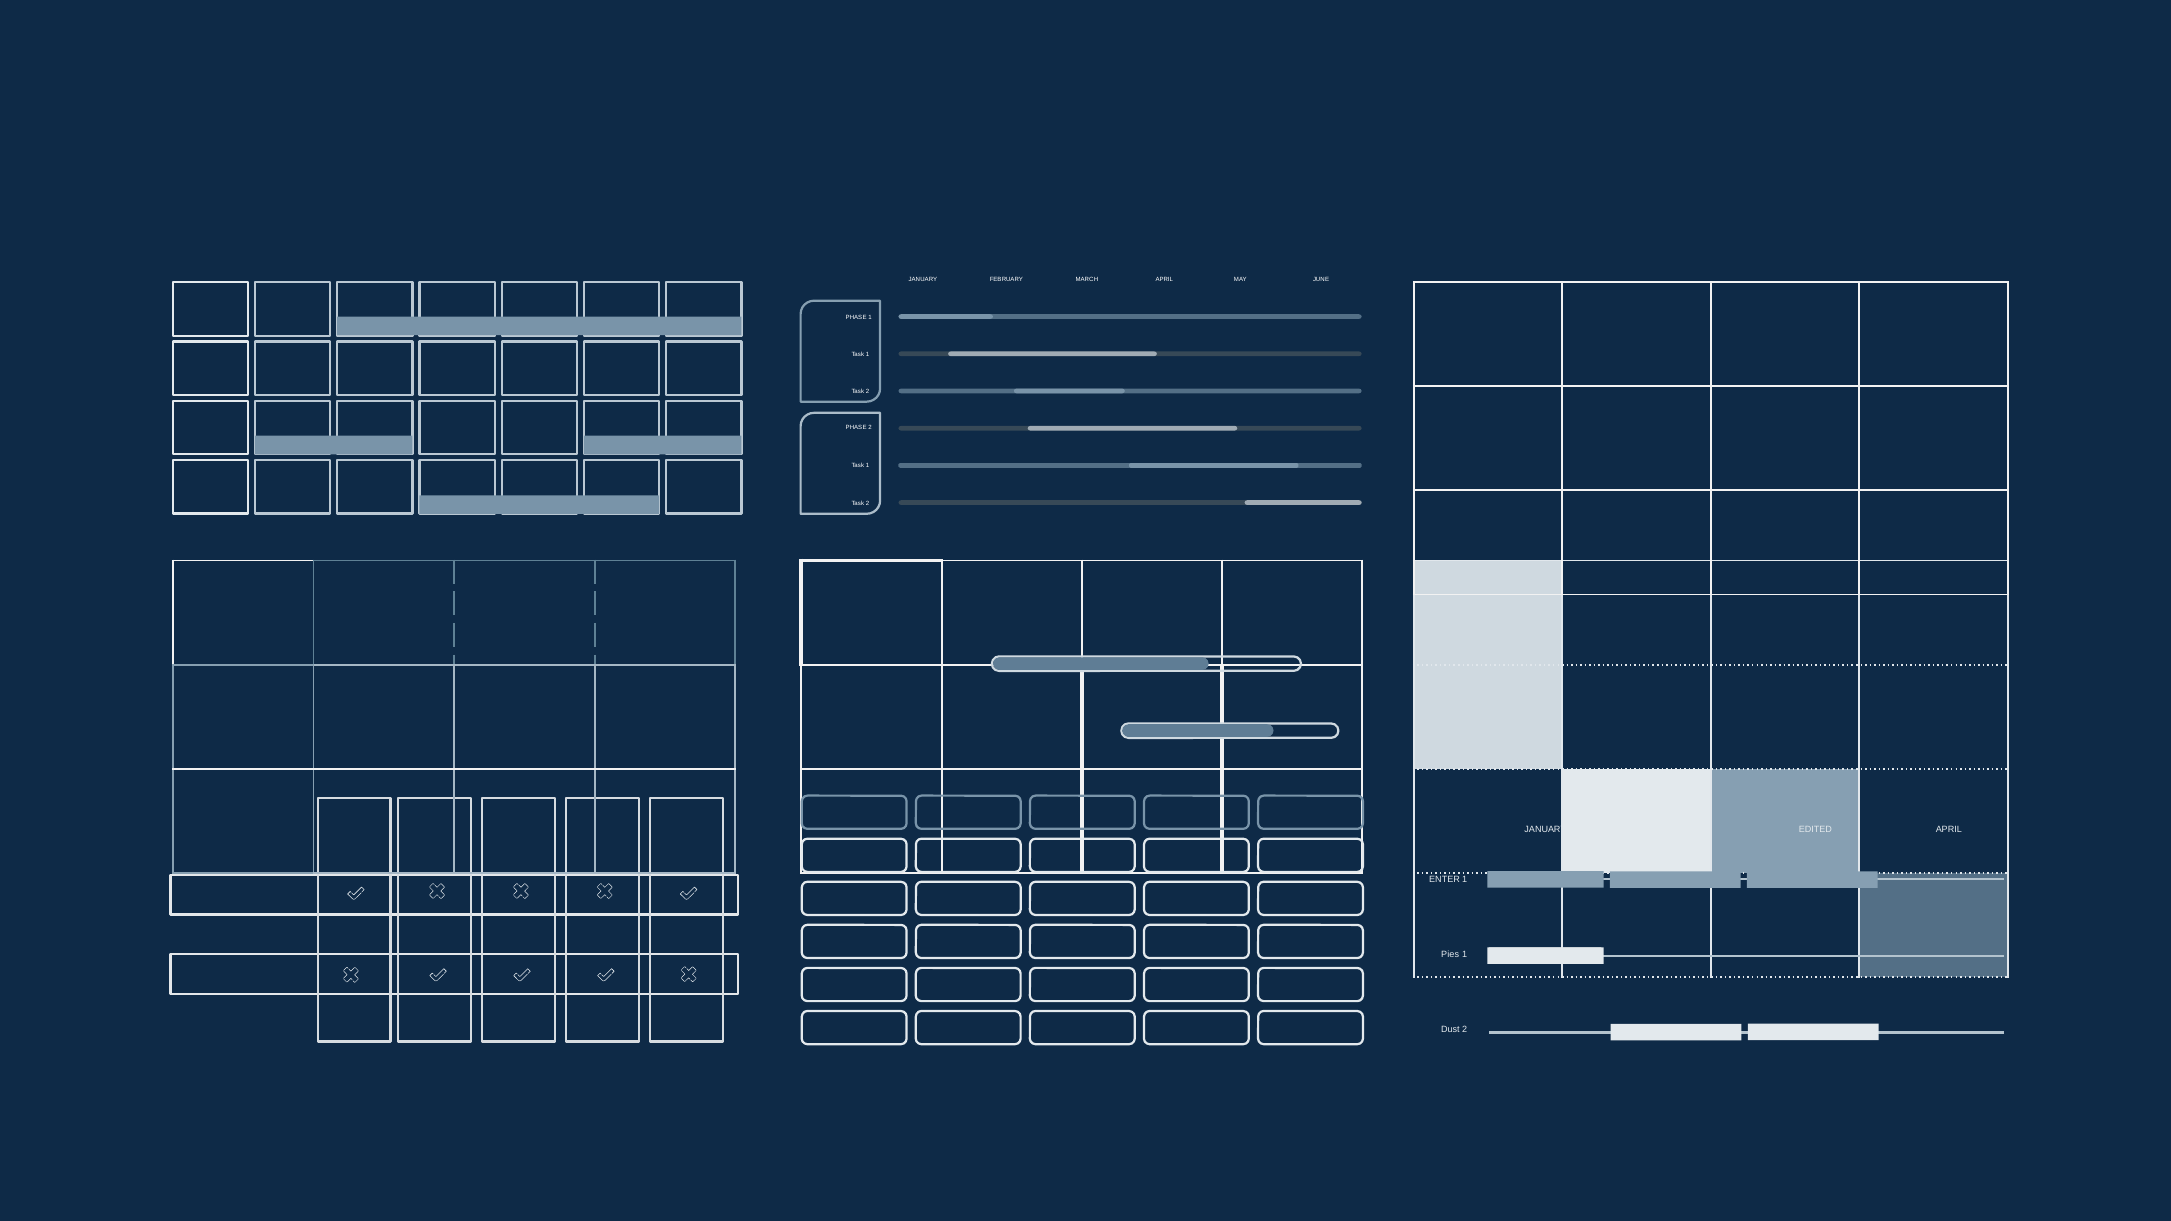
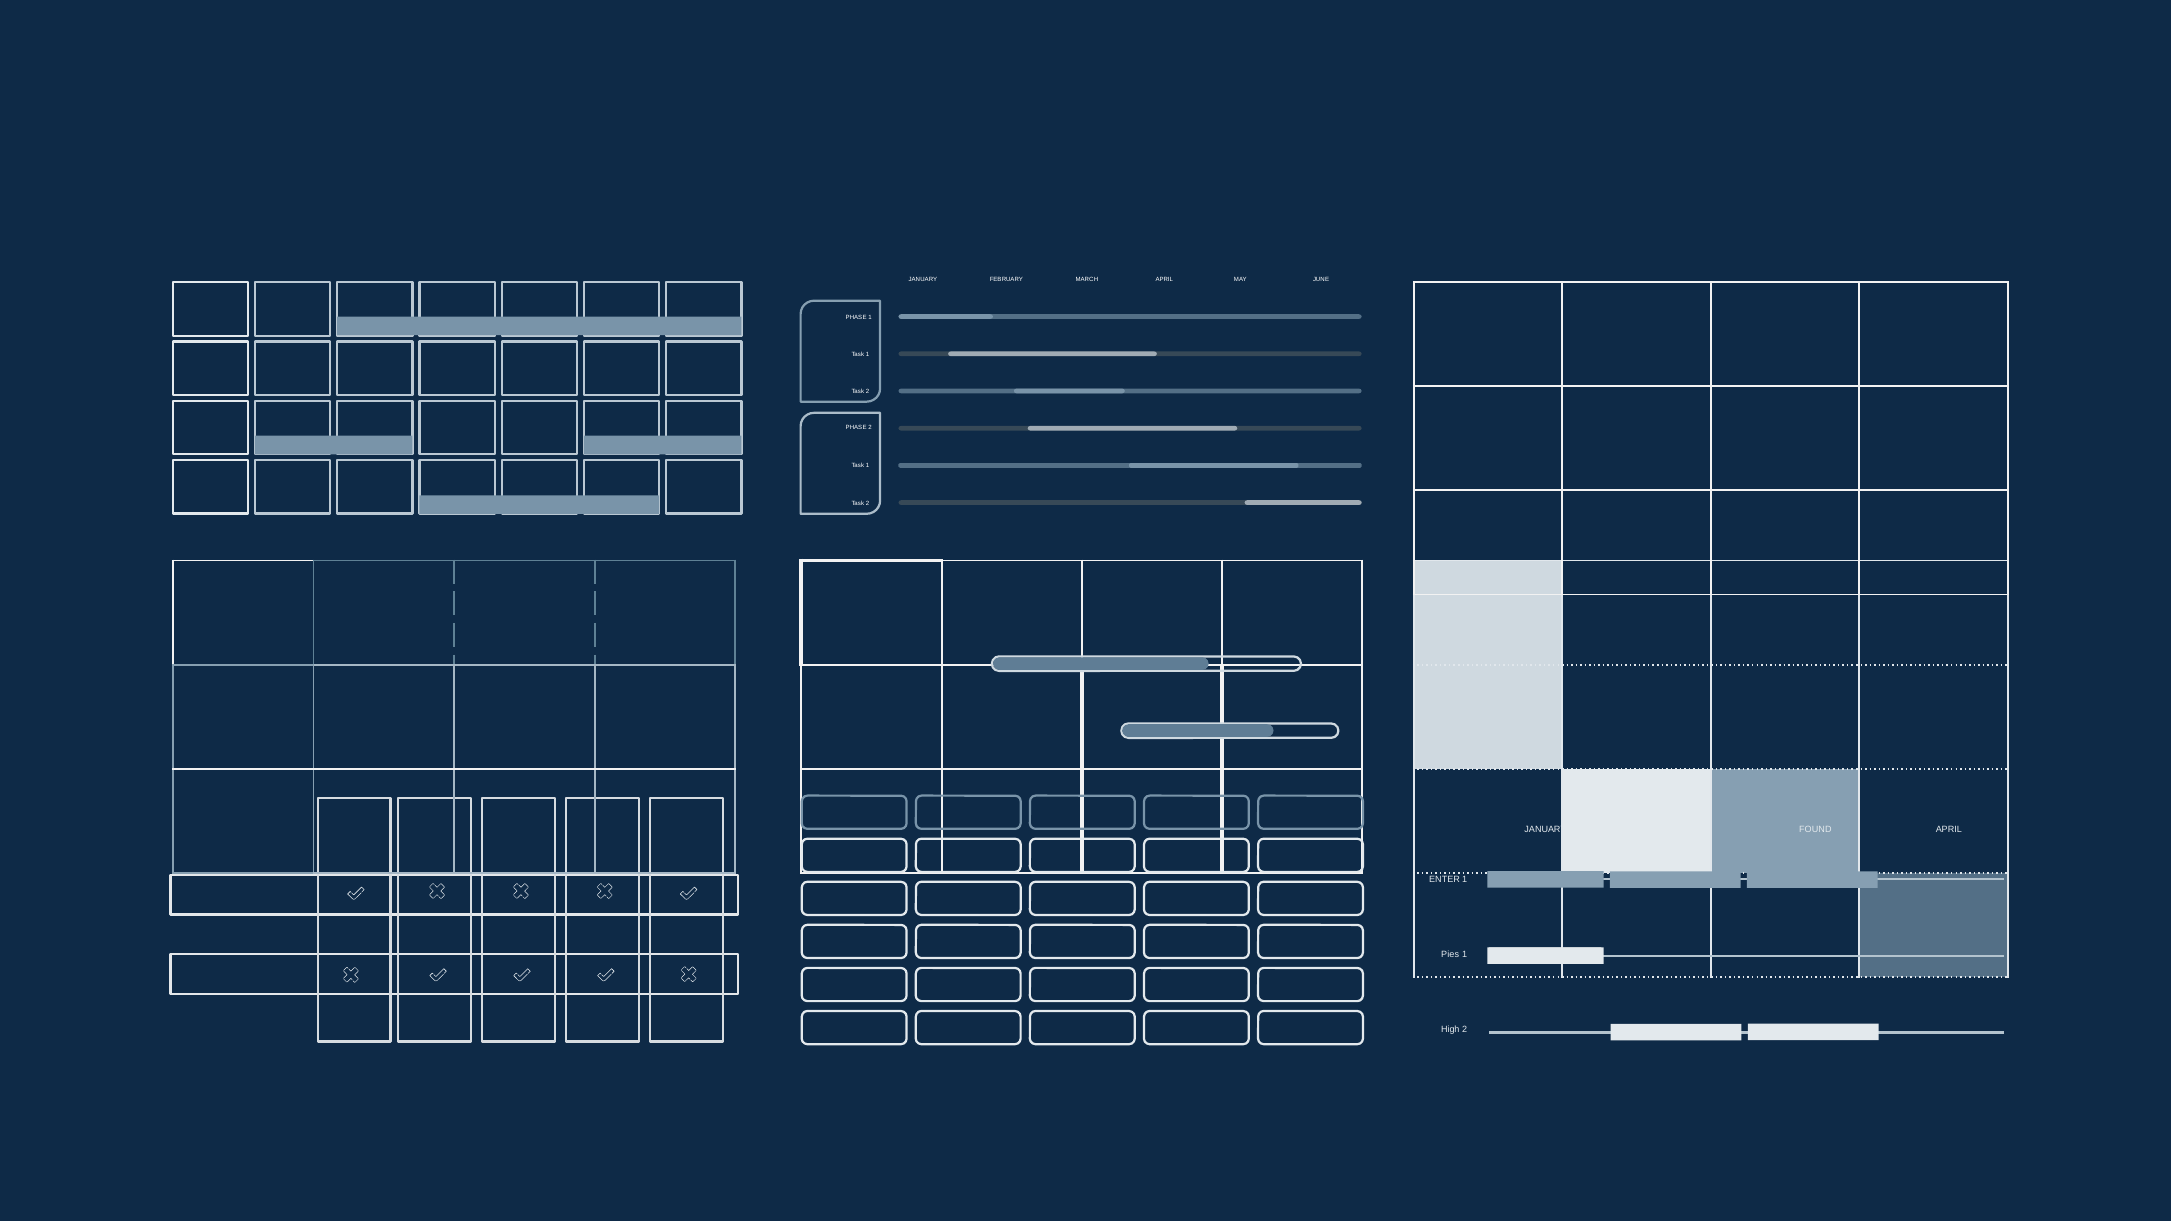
EDITED: EDITED -> FOUND
Dust: Dust -> High
